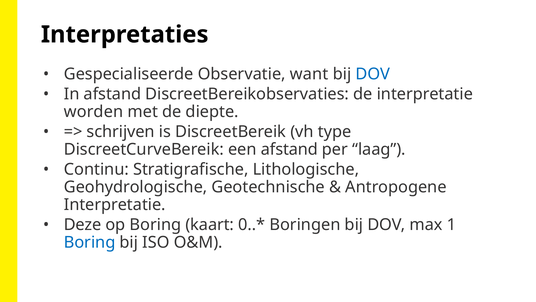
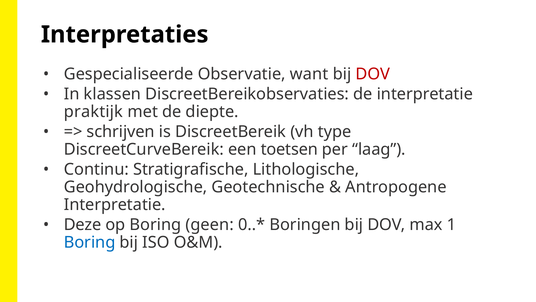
DOV at (373, 74) colour: blue -> red
In afstand: afstand -> klassen
worden: worden -> praktijk
een afstand: afstand -> toetsen
kaart: kaart -> geen
